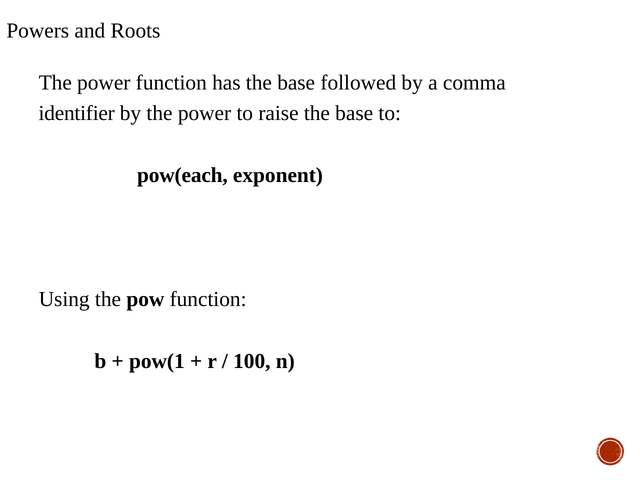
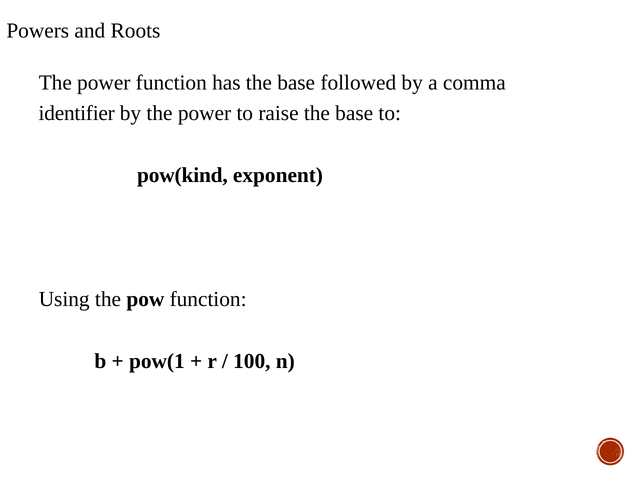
pow(each: pow(each -> pow(kind
